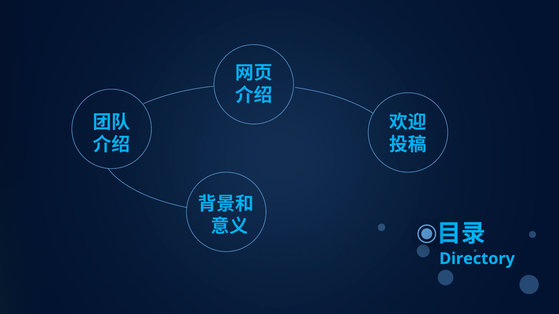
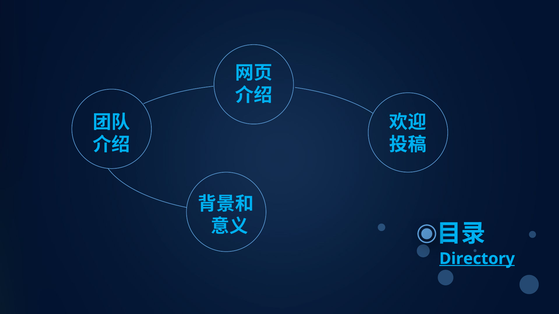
Directory underline: none -> present
